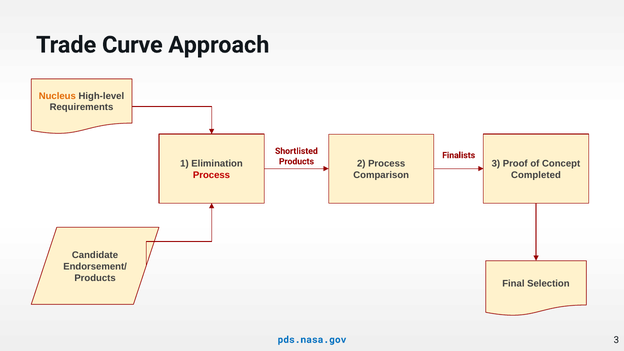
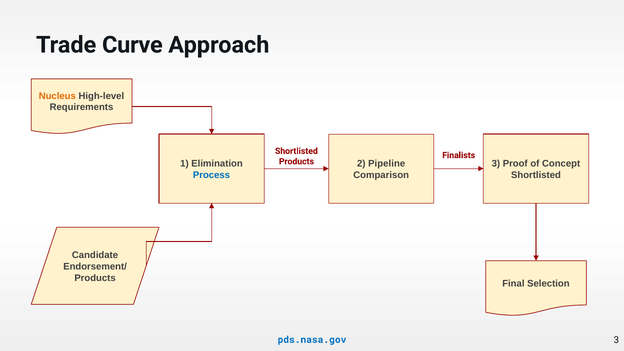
2 Process: Process -> Pipeline
Process at (212, 175) colour: red -> blue
Completed at (536, 175): Completed -> Shortlisted
